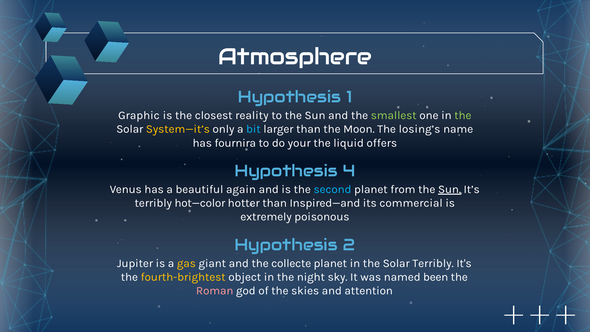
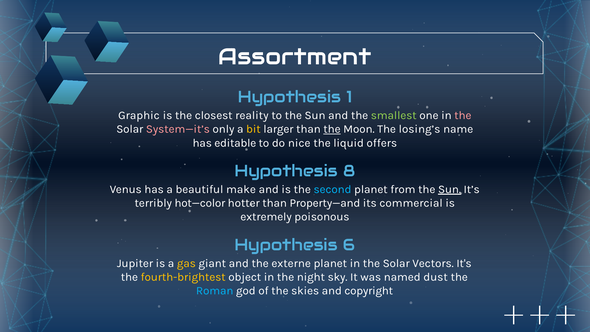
Atmosphere: Atmosphere -> Assortment
the at (463, 115) colour: light green -> pink
System—it’s colour: yellow -> pink
bit colour: light blue -> yellow
the at (332, 129) underline: none -> present
fournira: fournira -> editable
your: your -> nice
4: 4 -> 8
again: again -> make
Inspired—and: Inspired—and -> Property—and
2: 2 -> 6
collecte: collecte -> externe
Solar Terribly: Terribly -> Vectors
been: been -> dust
Roman colour: pink -> light blue
attention: attention -> copyright
